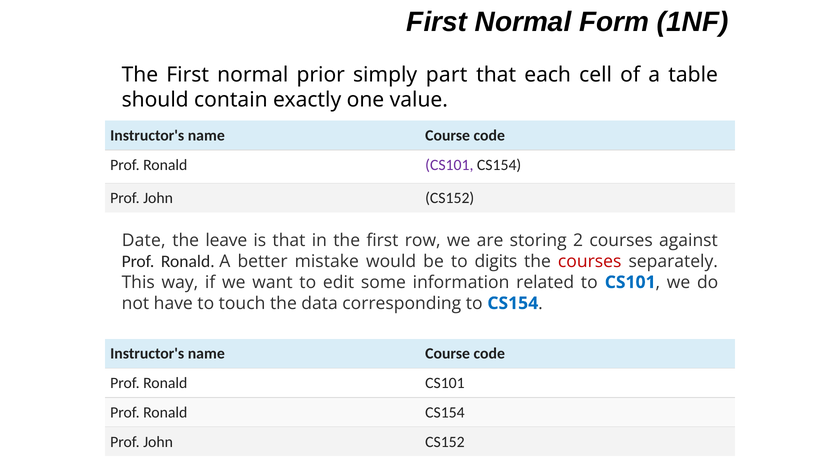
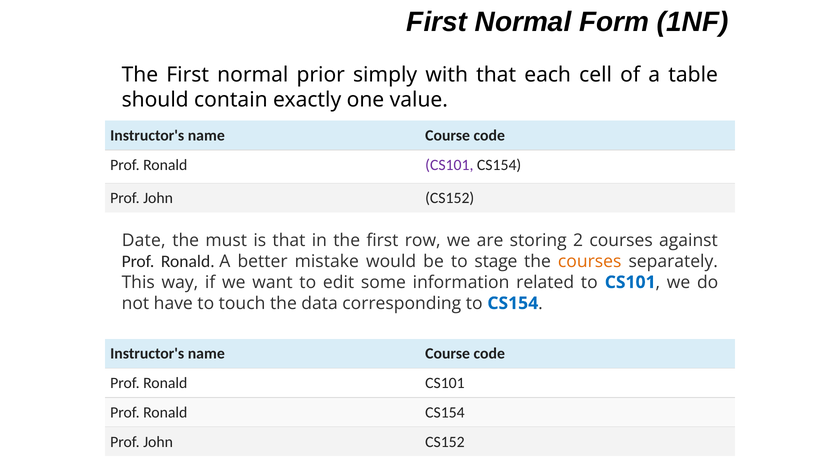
part: part -> with
leave: leave -> must
digits: digits -> stage
courses at (590, 262) colour: red -> orange
